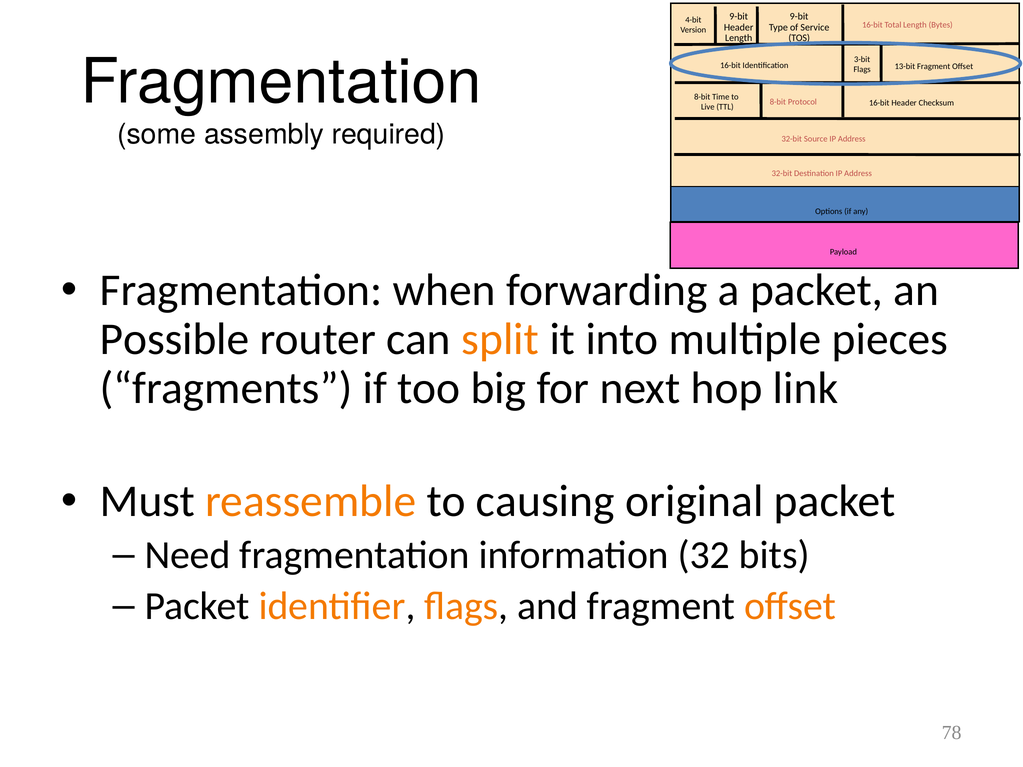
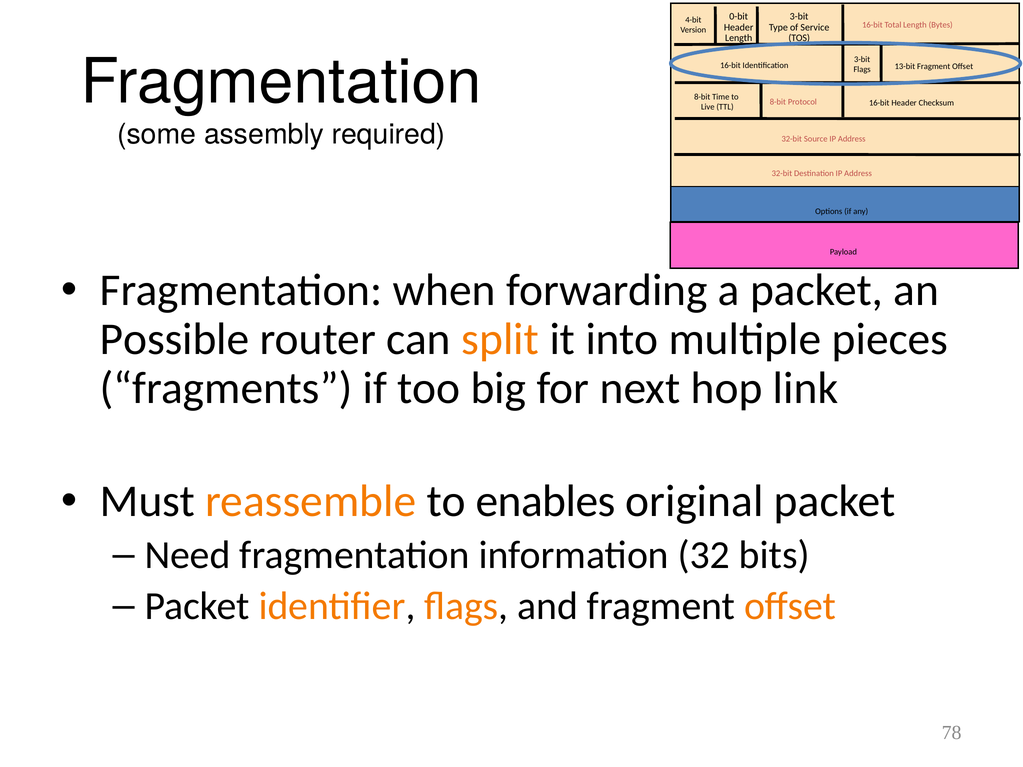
9-bit at (739, 17): 9-bit -> 0-bit
9-bit at (799, 17): 9-bit -> 3-bit
causing: causing -> enables
